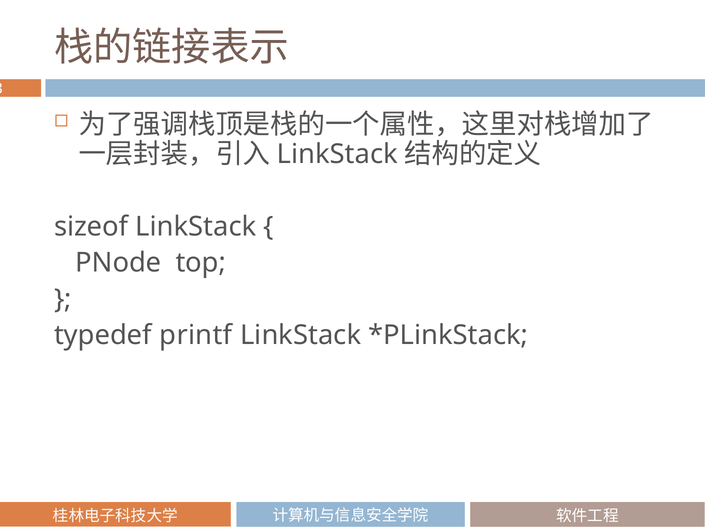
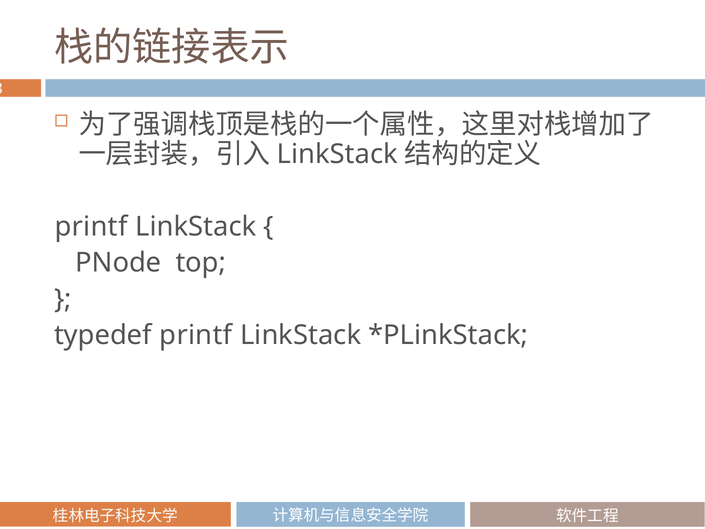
sizeof at (91, 226): sizeof -> printf
